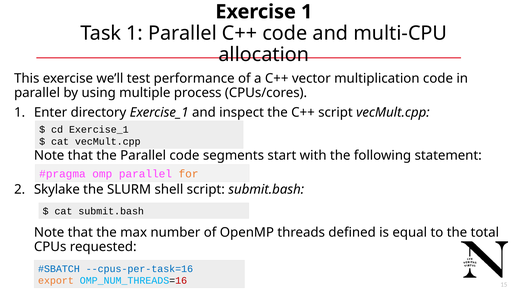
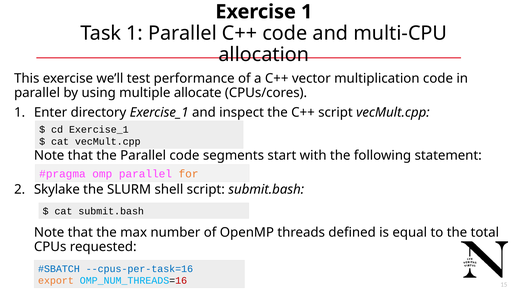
process: process -> allocate
